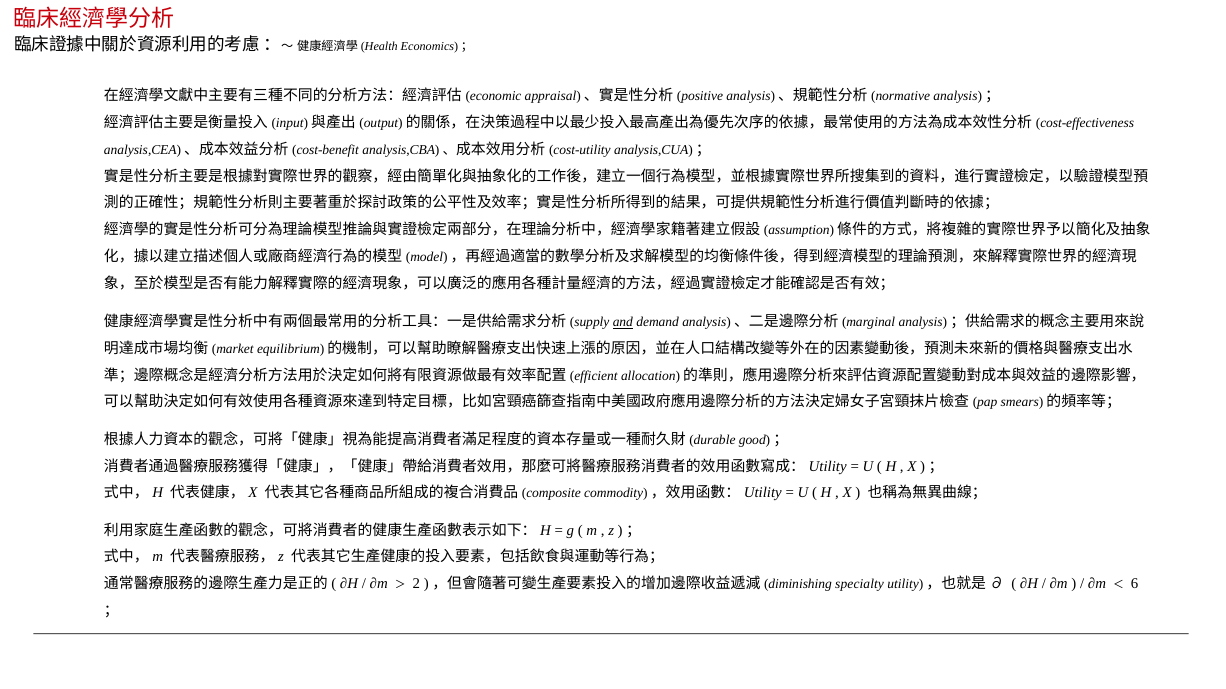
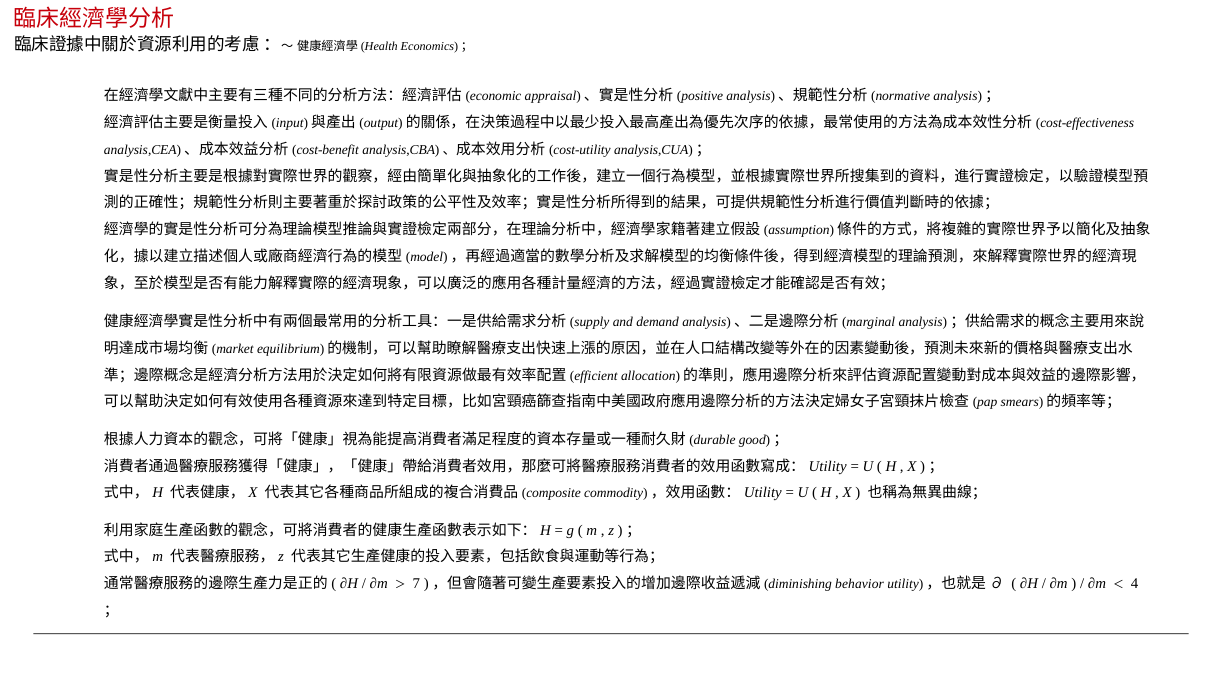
and underline: present -> none
2: 2 -> 7
specialty: specialty -> behavior
6: 6 -> 4
